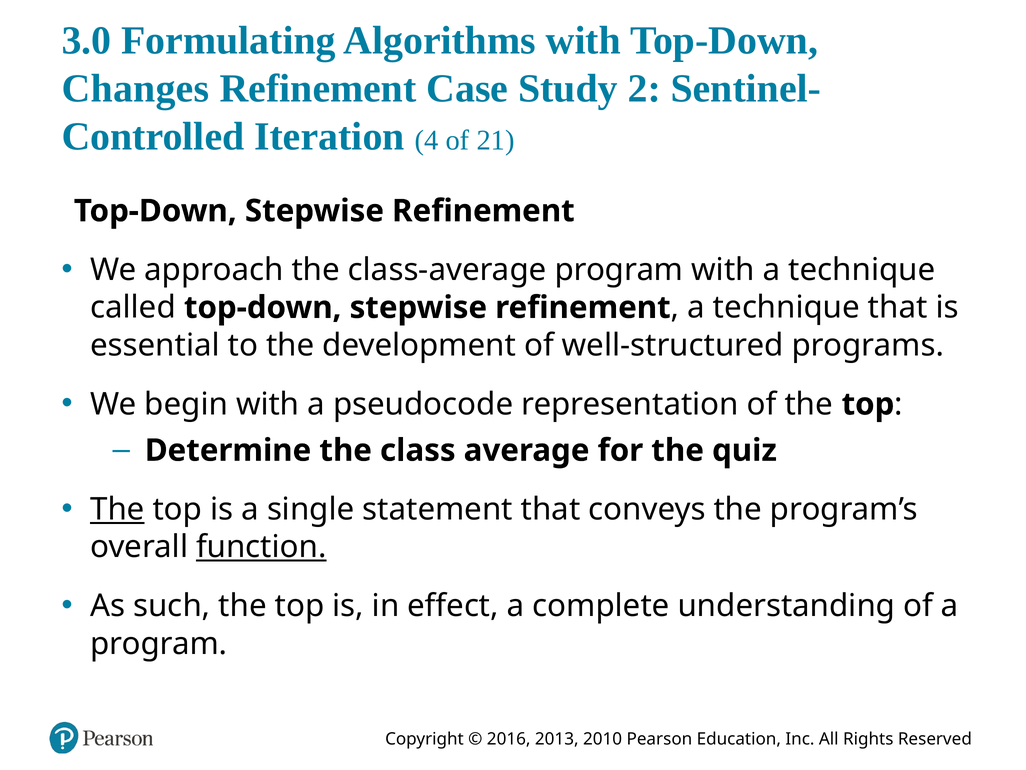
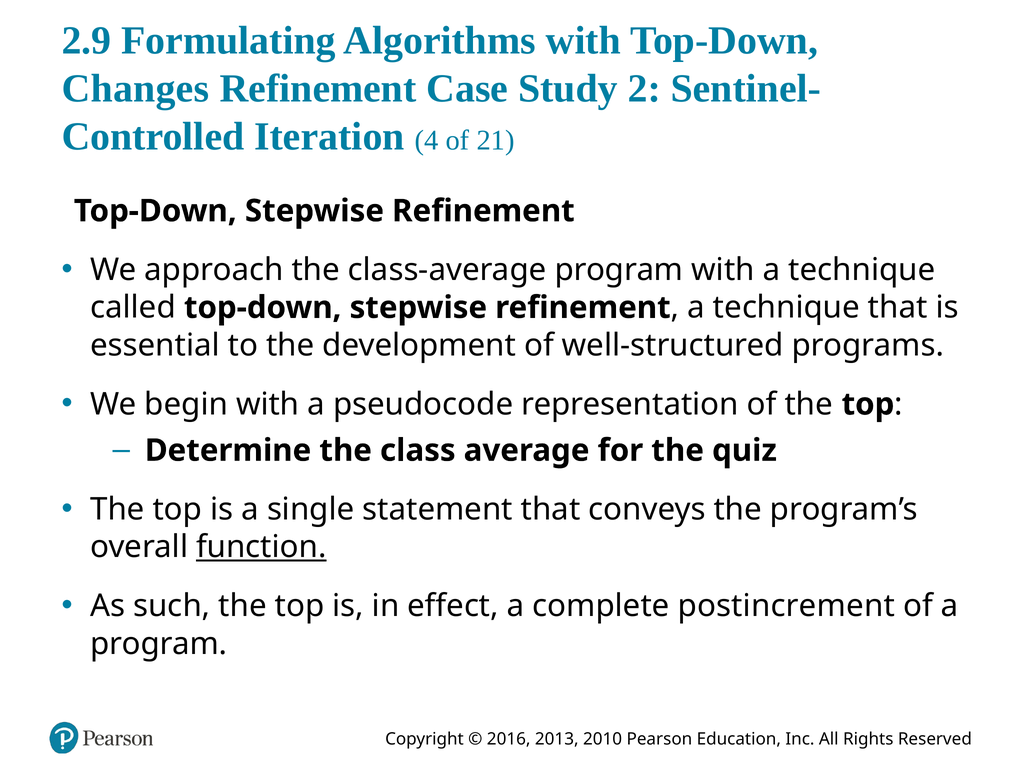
3.0: 3.0 -> 2.9
The at (117, 509) underline: present -> none
understanding: understanding -> postincrement
